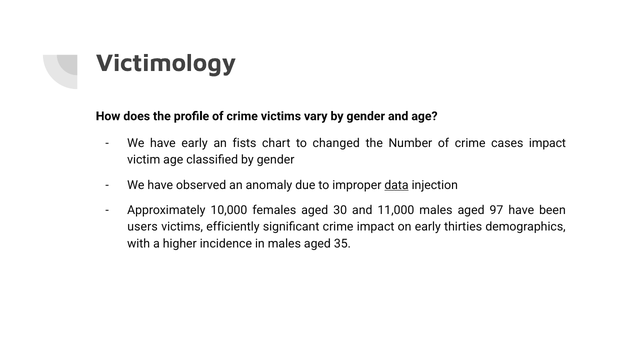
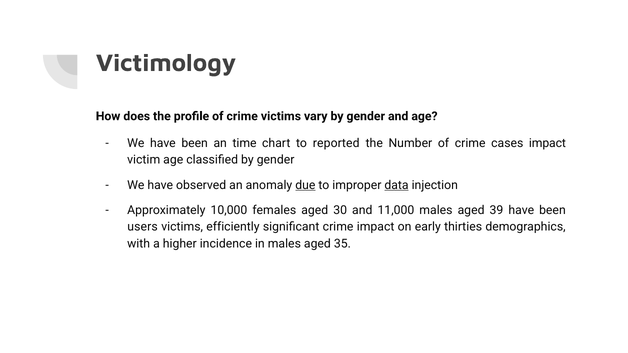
We have early: early -> been
fists: fists -> time
changed: changed -> reported
due underline: none -> present
97: 97 -> 39
